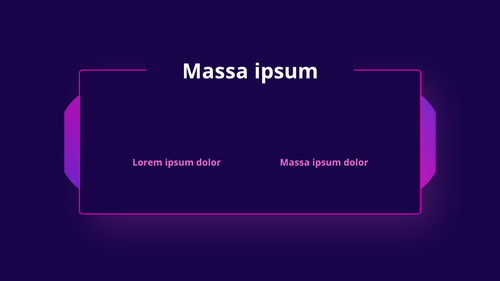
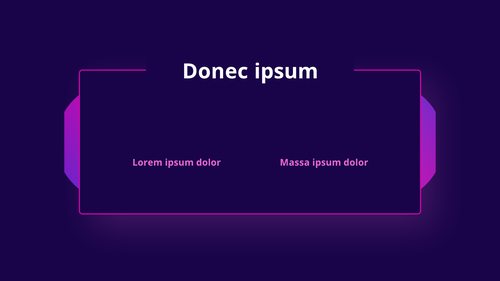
Massa at (215, 72): Massa -> Donec
